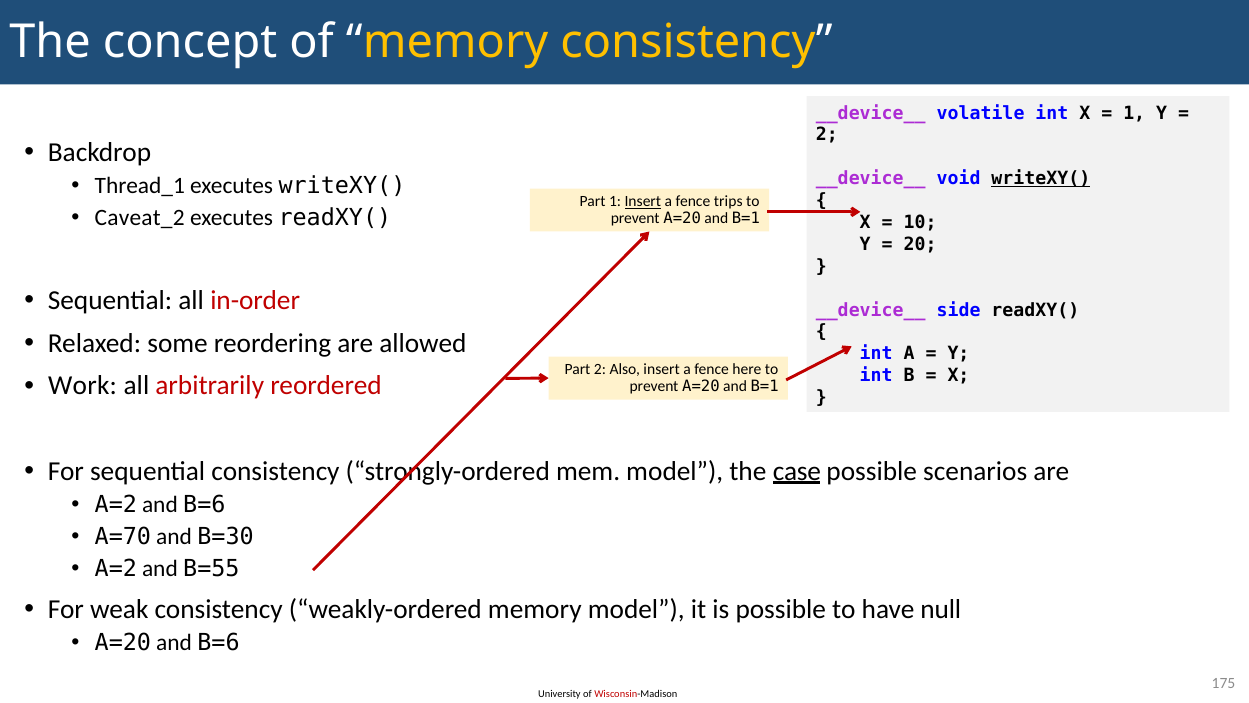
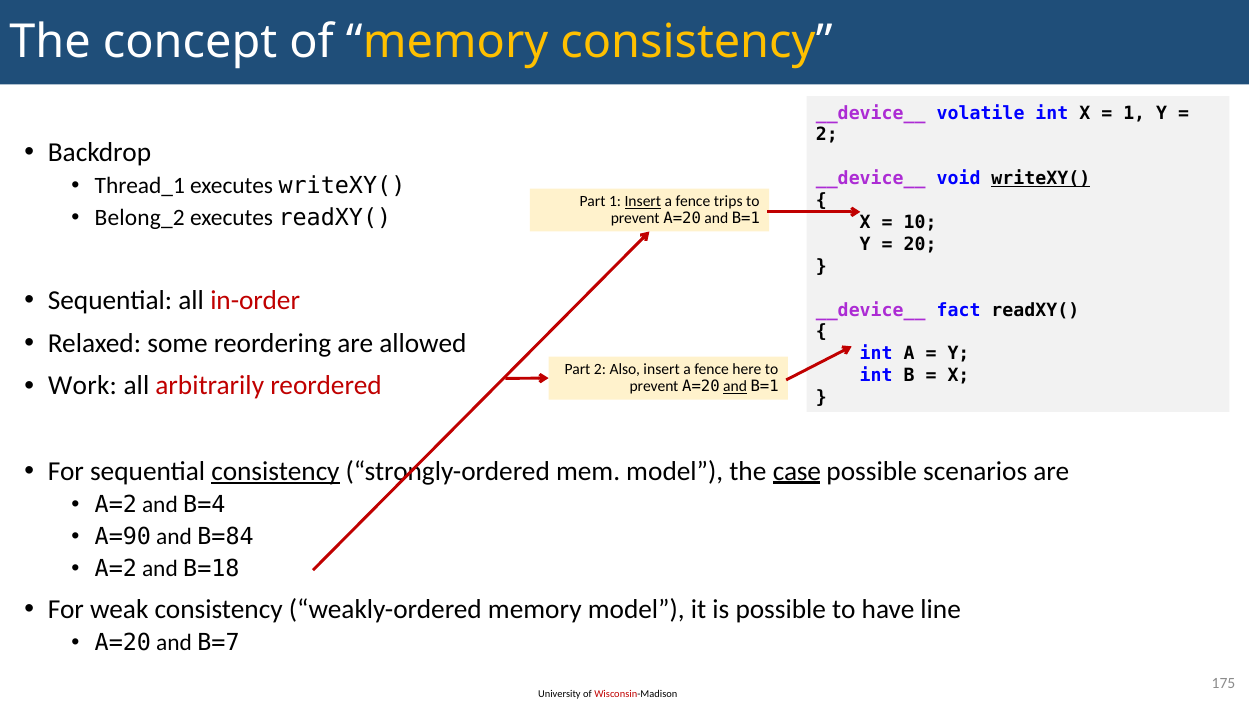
Caveat_2: Caveat_2 -> Belong_2
side: side -> fact
and at (735, 386) underline: none -> present
consistency at (275, 471) underline: none -> present
A=2 and B=6: B=6 -> B=4
A=70: A=70 -> A=90
B=30: B=30 -> B=84
B=55: B=55 -> B=18
null: null -> line
A=20 and B=6: B=6 -> B=7
